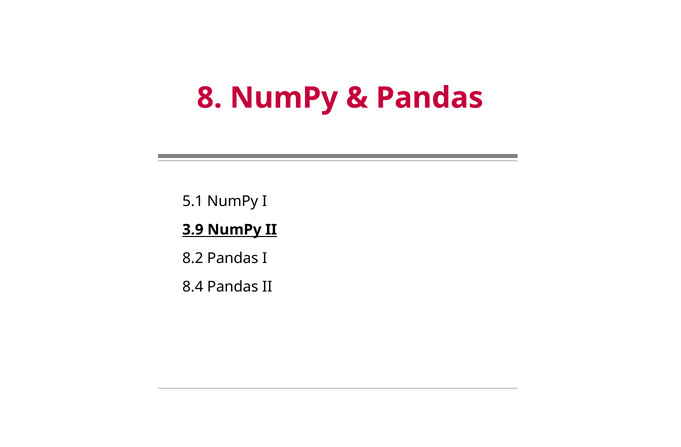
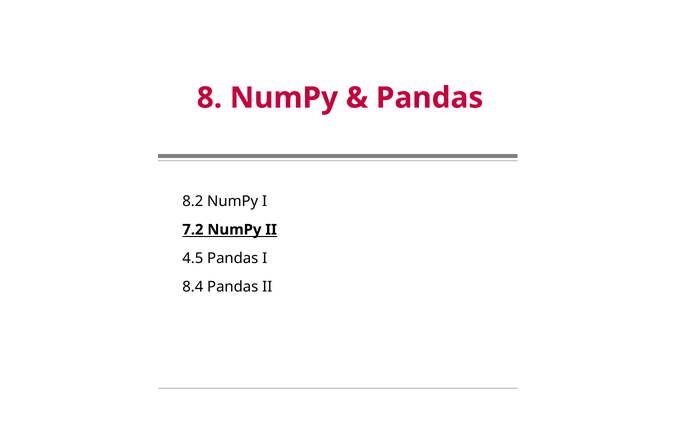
5.1: 5.1 -> 8.2
3.9: 3.9 -> 7.2
8.2: 8.2 -> 4.5
